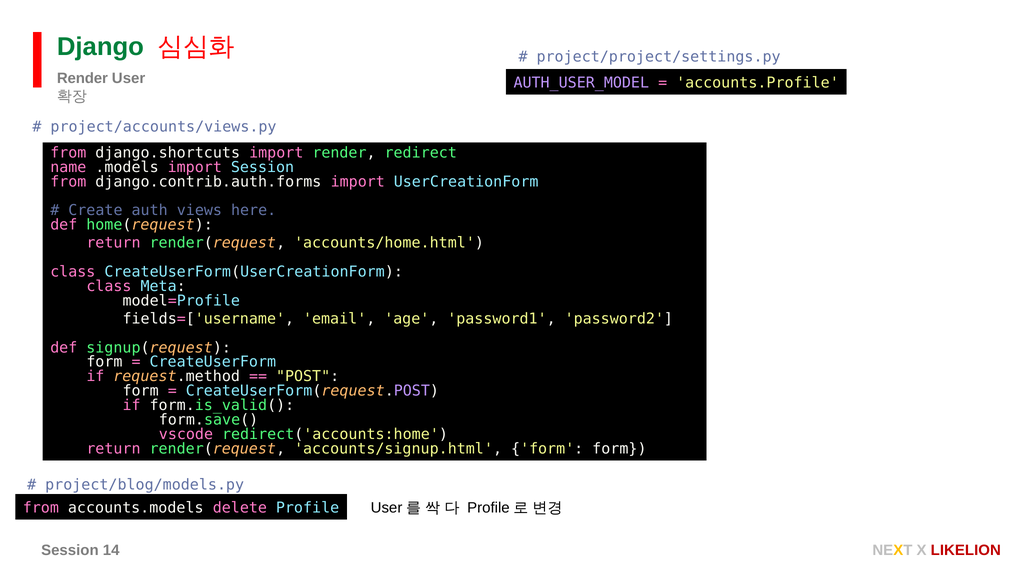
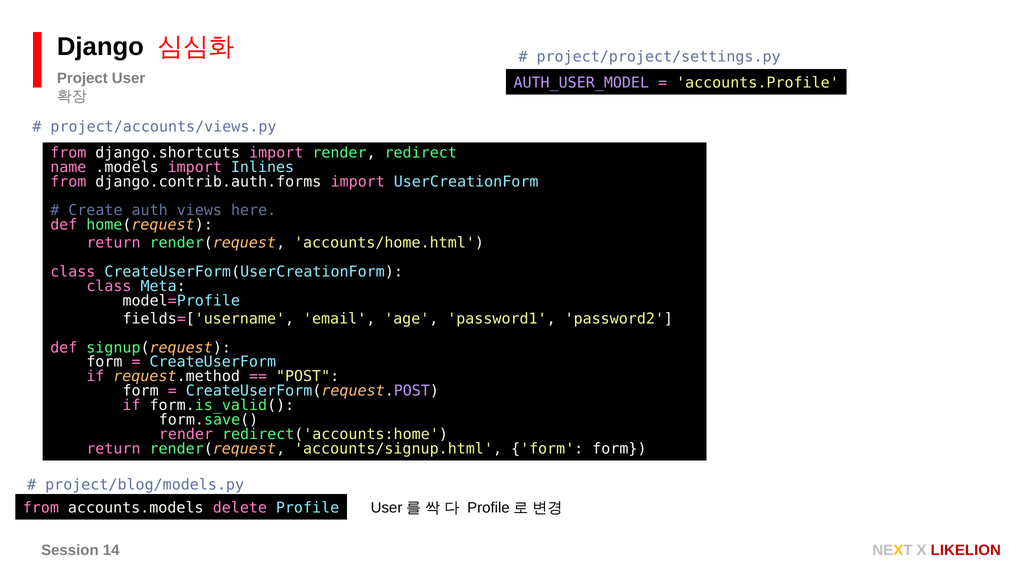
Django colour: green -> black
Render at (82, 79): Render -> Project
import Session: Session -> Inlines
vscode at (186, 434): vscode -> render
